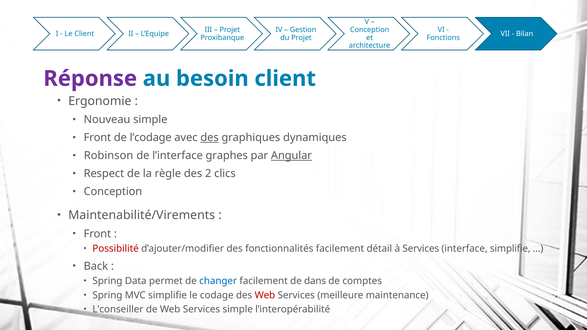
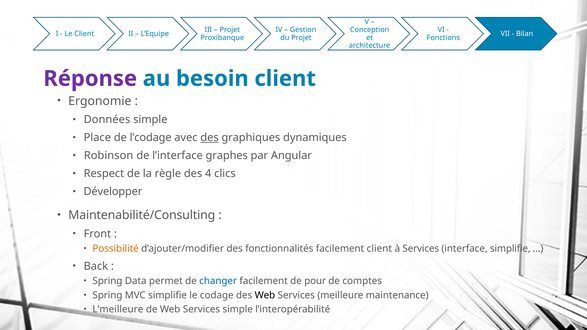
Nouveau: Nouveau -> Données
Front at (97, 138): Front -> Place
Angular underline: present -> none
2: 2 -> 4
Conception at (113, 192): Conception -> Développer
Maintenabilité/Virements: Maintenabilité/Virements -> Maintenabilité/Consulting
Possibilité colour: red -> orange
facilement détail: détail -> client
dans: dans -> pour
Web at (265, 295) colour: red -> black
L’conseiller: L’conseiller -> L’meilleure
